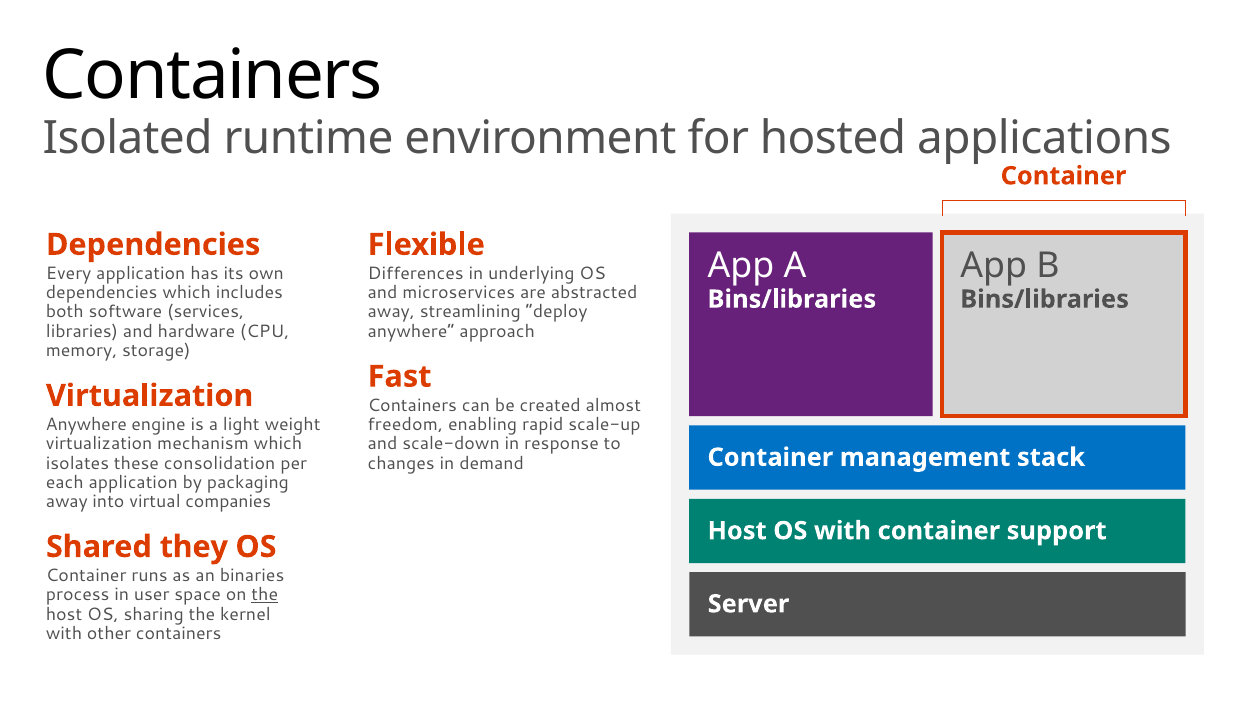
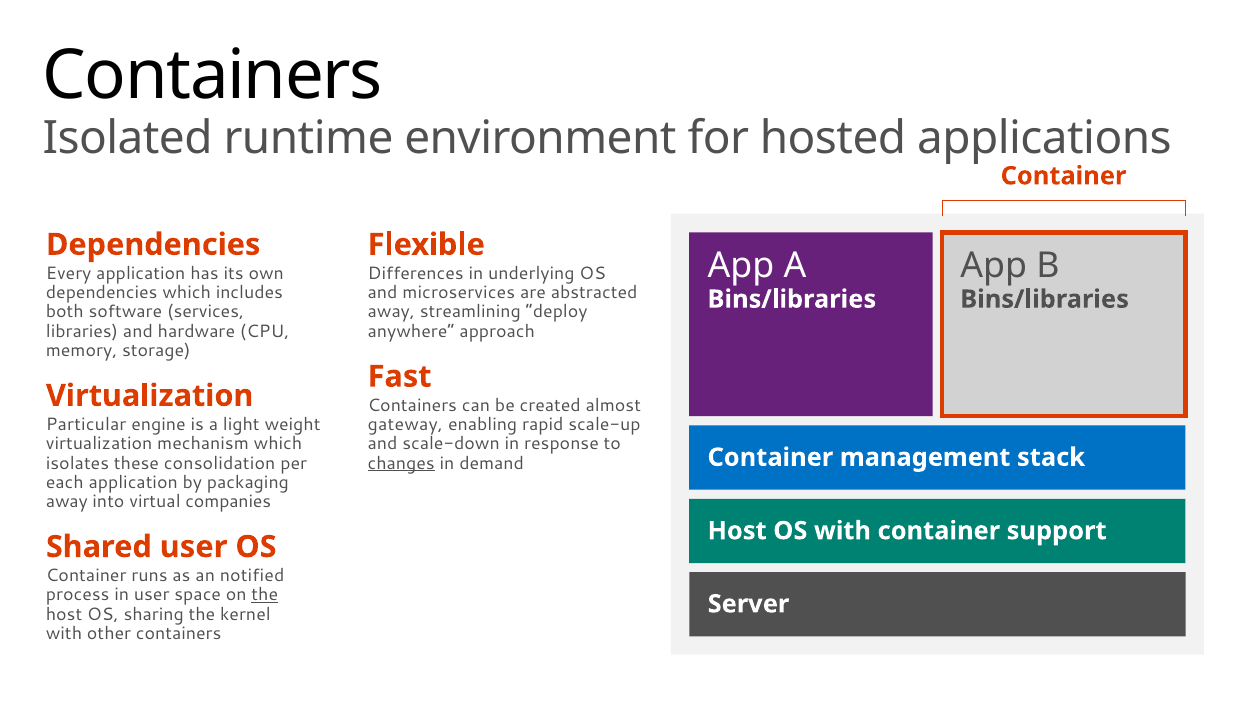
Anywhere at (86, 425): Anywhere -> Particular
freedom: freedom -> gateway
changes underline: none -> present
Shared they: they -> user
binaries: binaries -> notified
